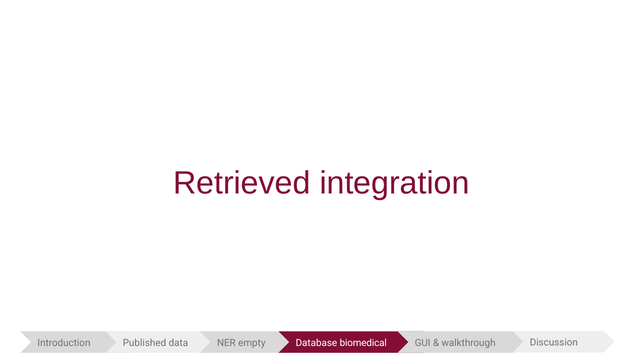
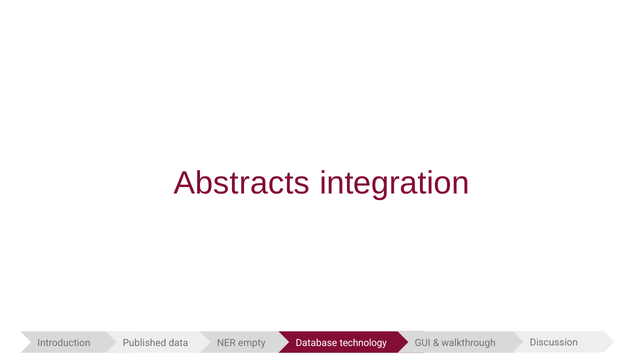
Retrieved: Retrieved -> Abstracts
biomedical: biomedical -> technology
